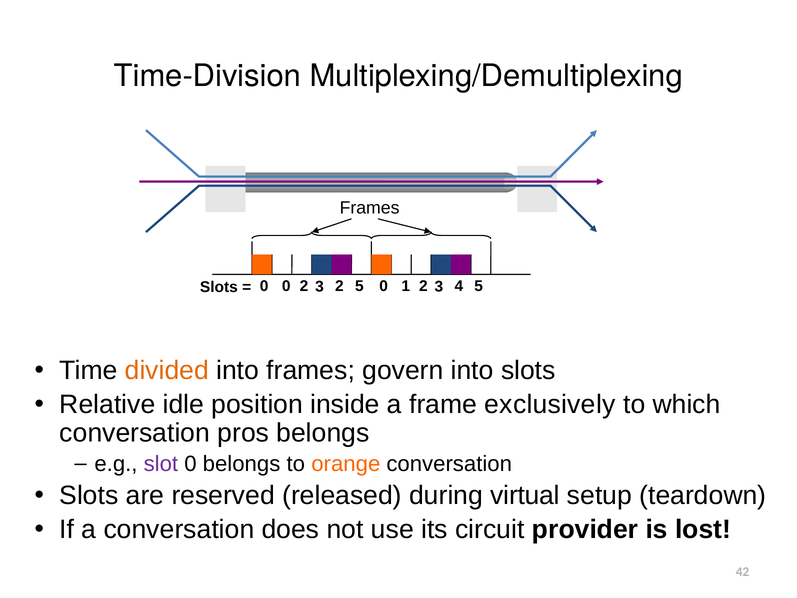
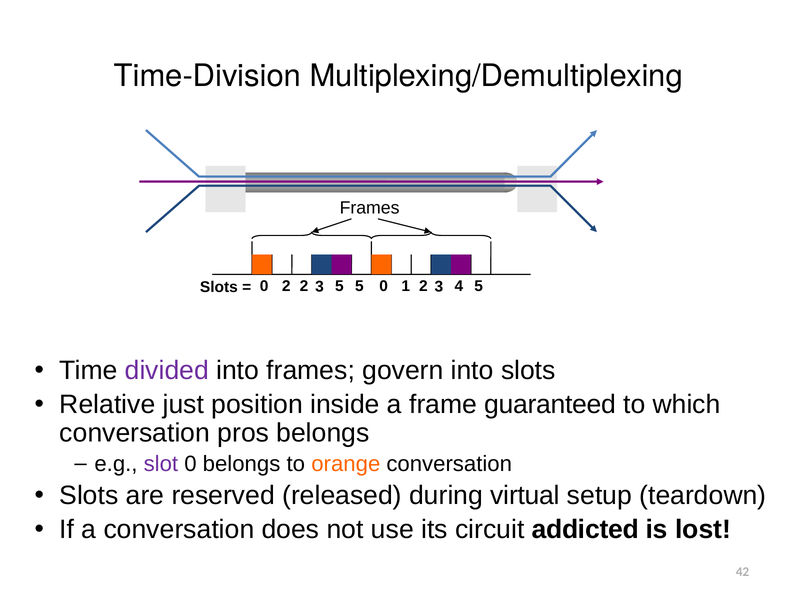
0 0: 0 -> 2
3 2: 2 -> 5
divided colour: orange -> purple
idle: idle -> just
exclusively: exclusively -> guaranteed
provider: provider -> addicted
